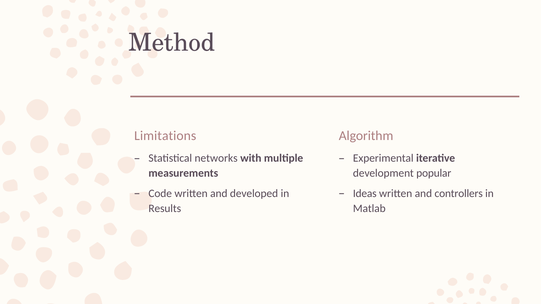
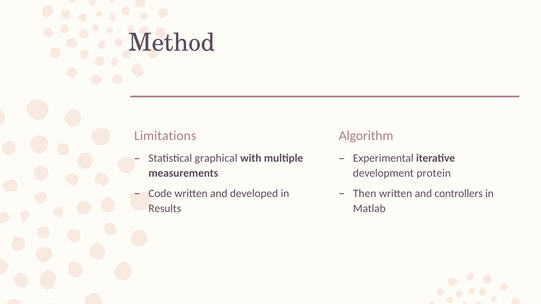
networks: networks -> graphical
popular: popular -> protein
Ideas: Ideas -> Then
